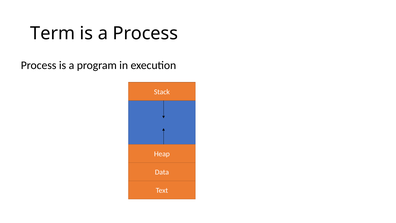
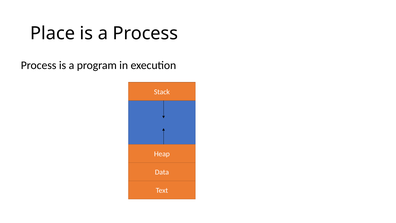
Term: Term -> Place
